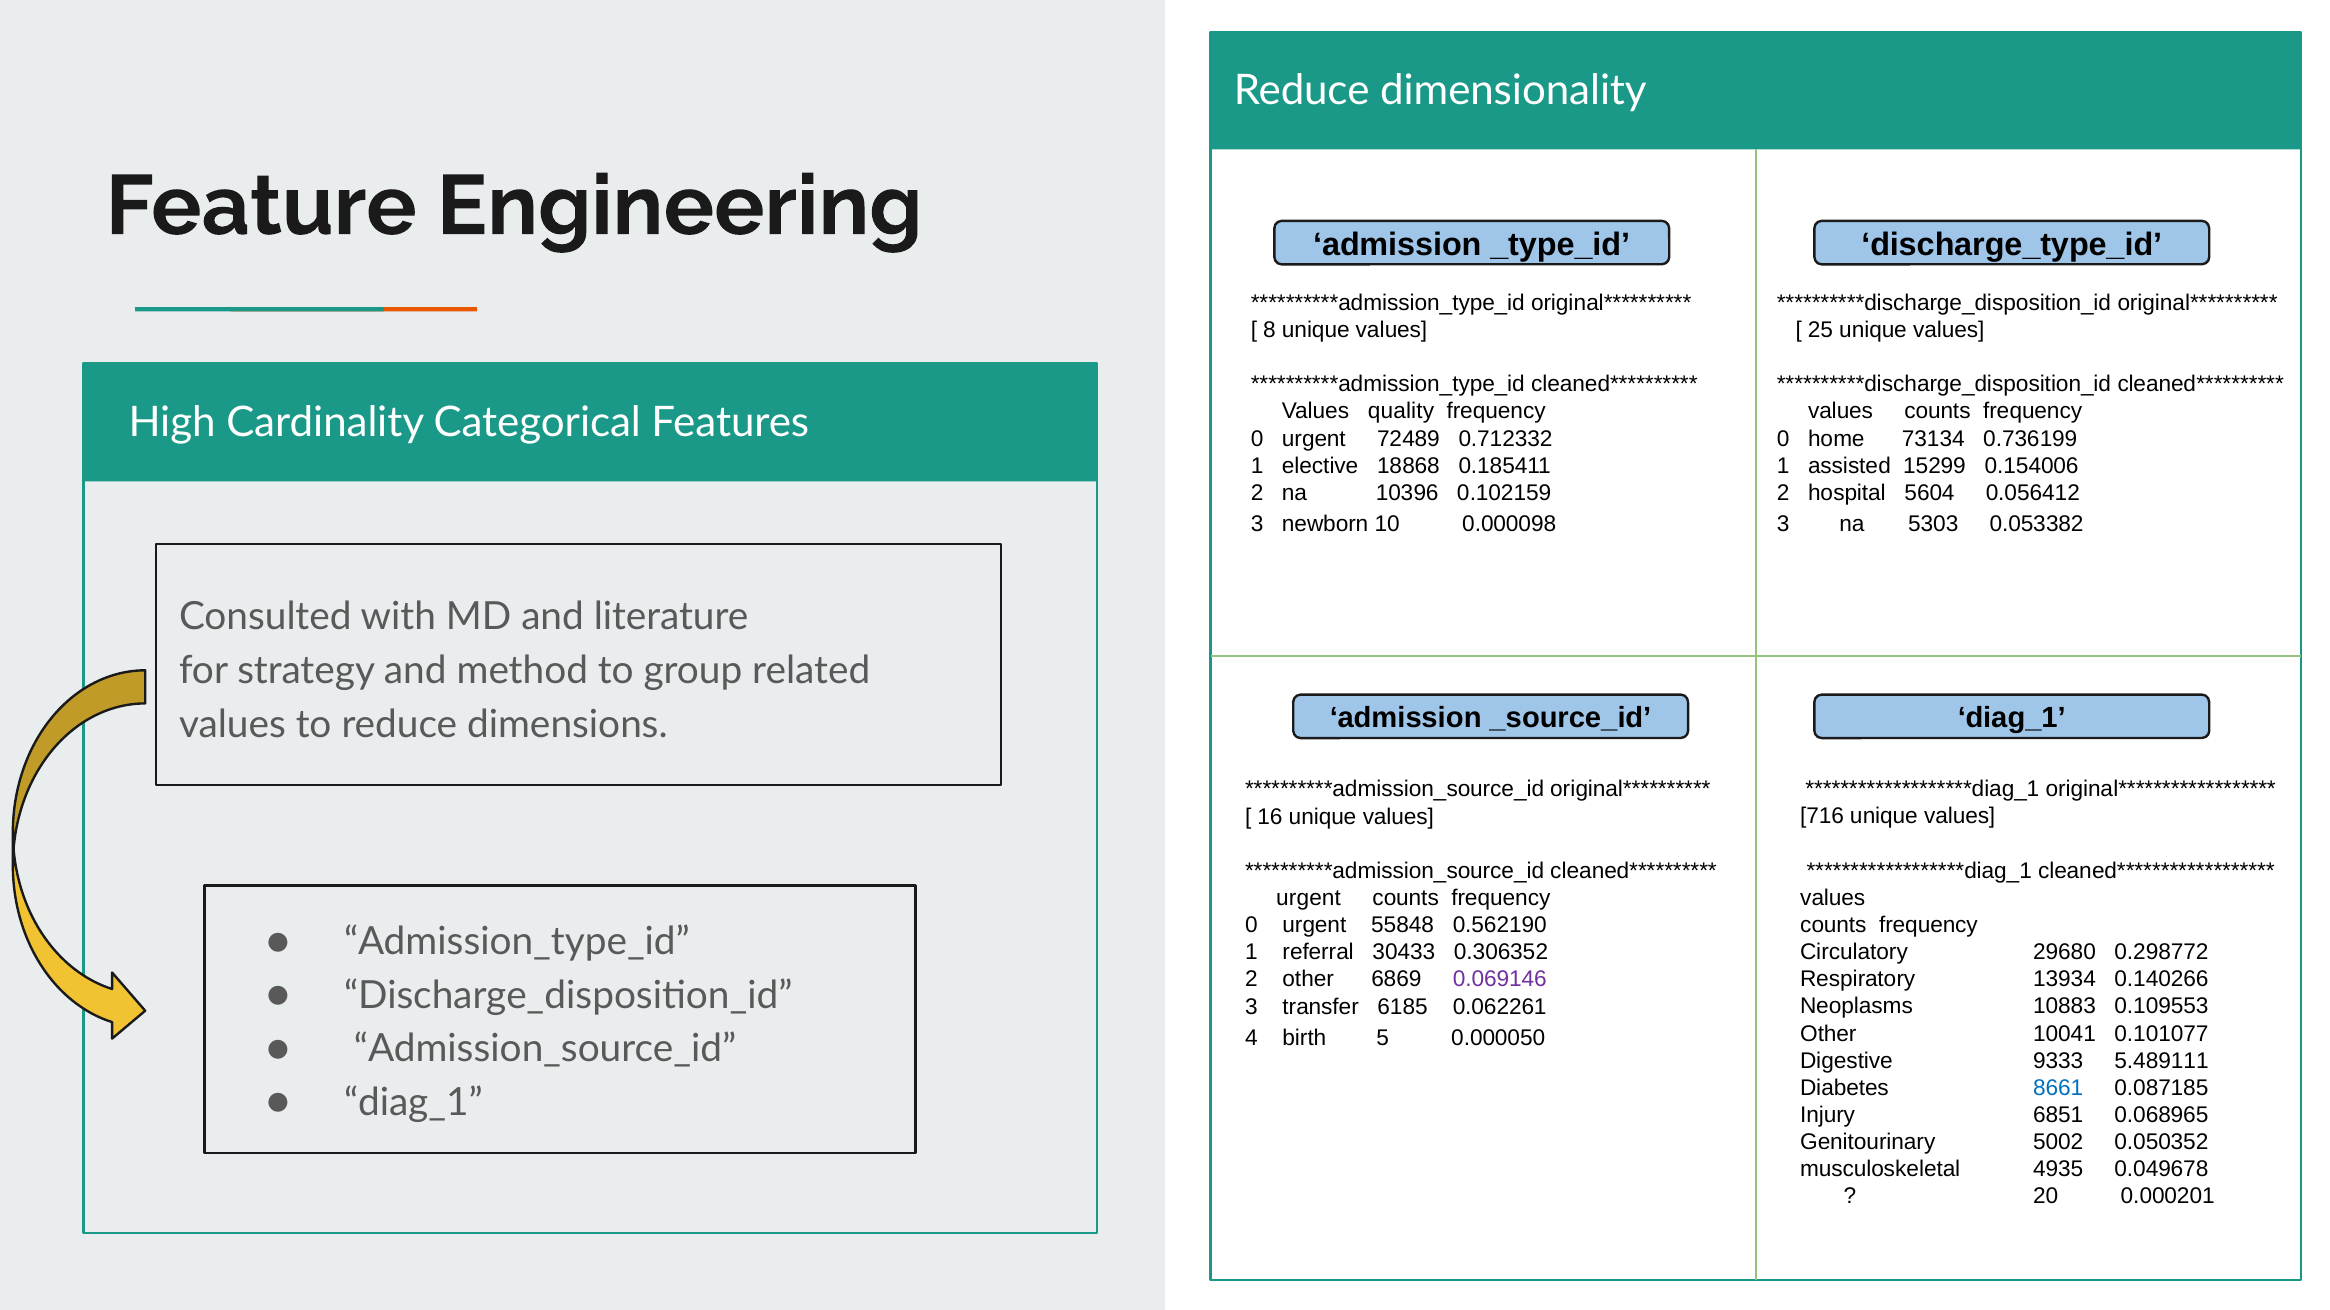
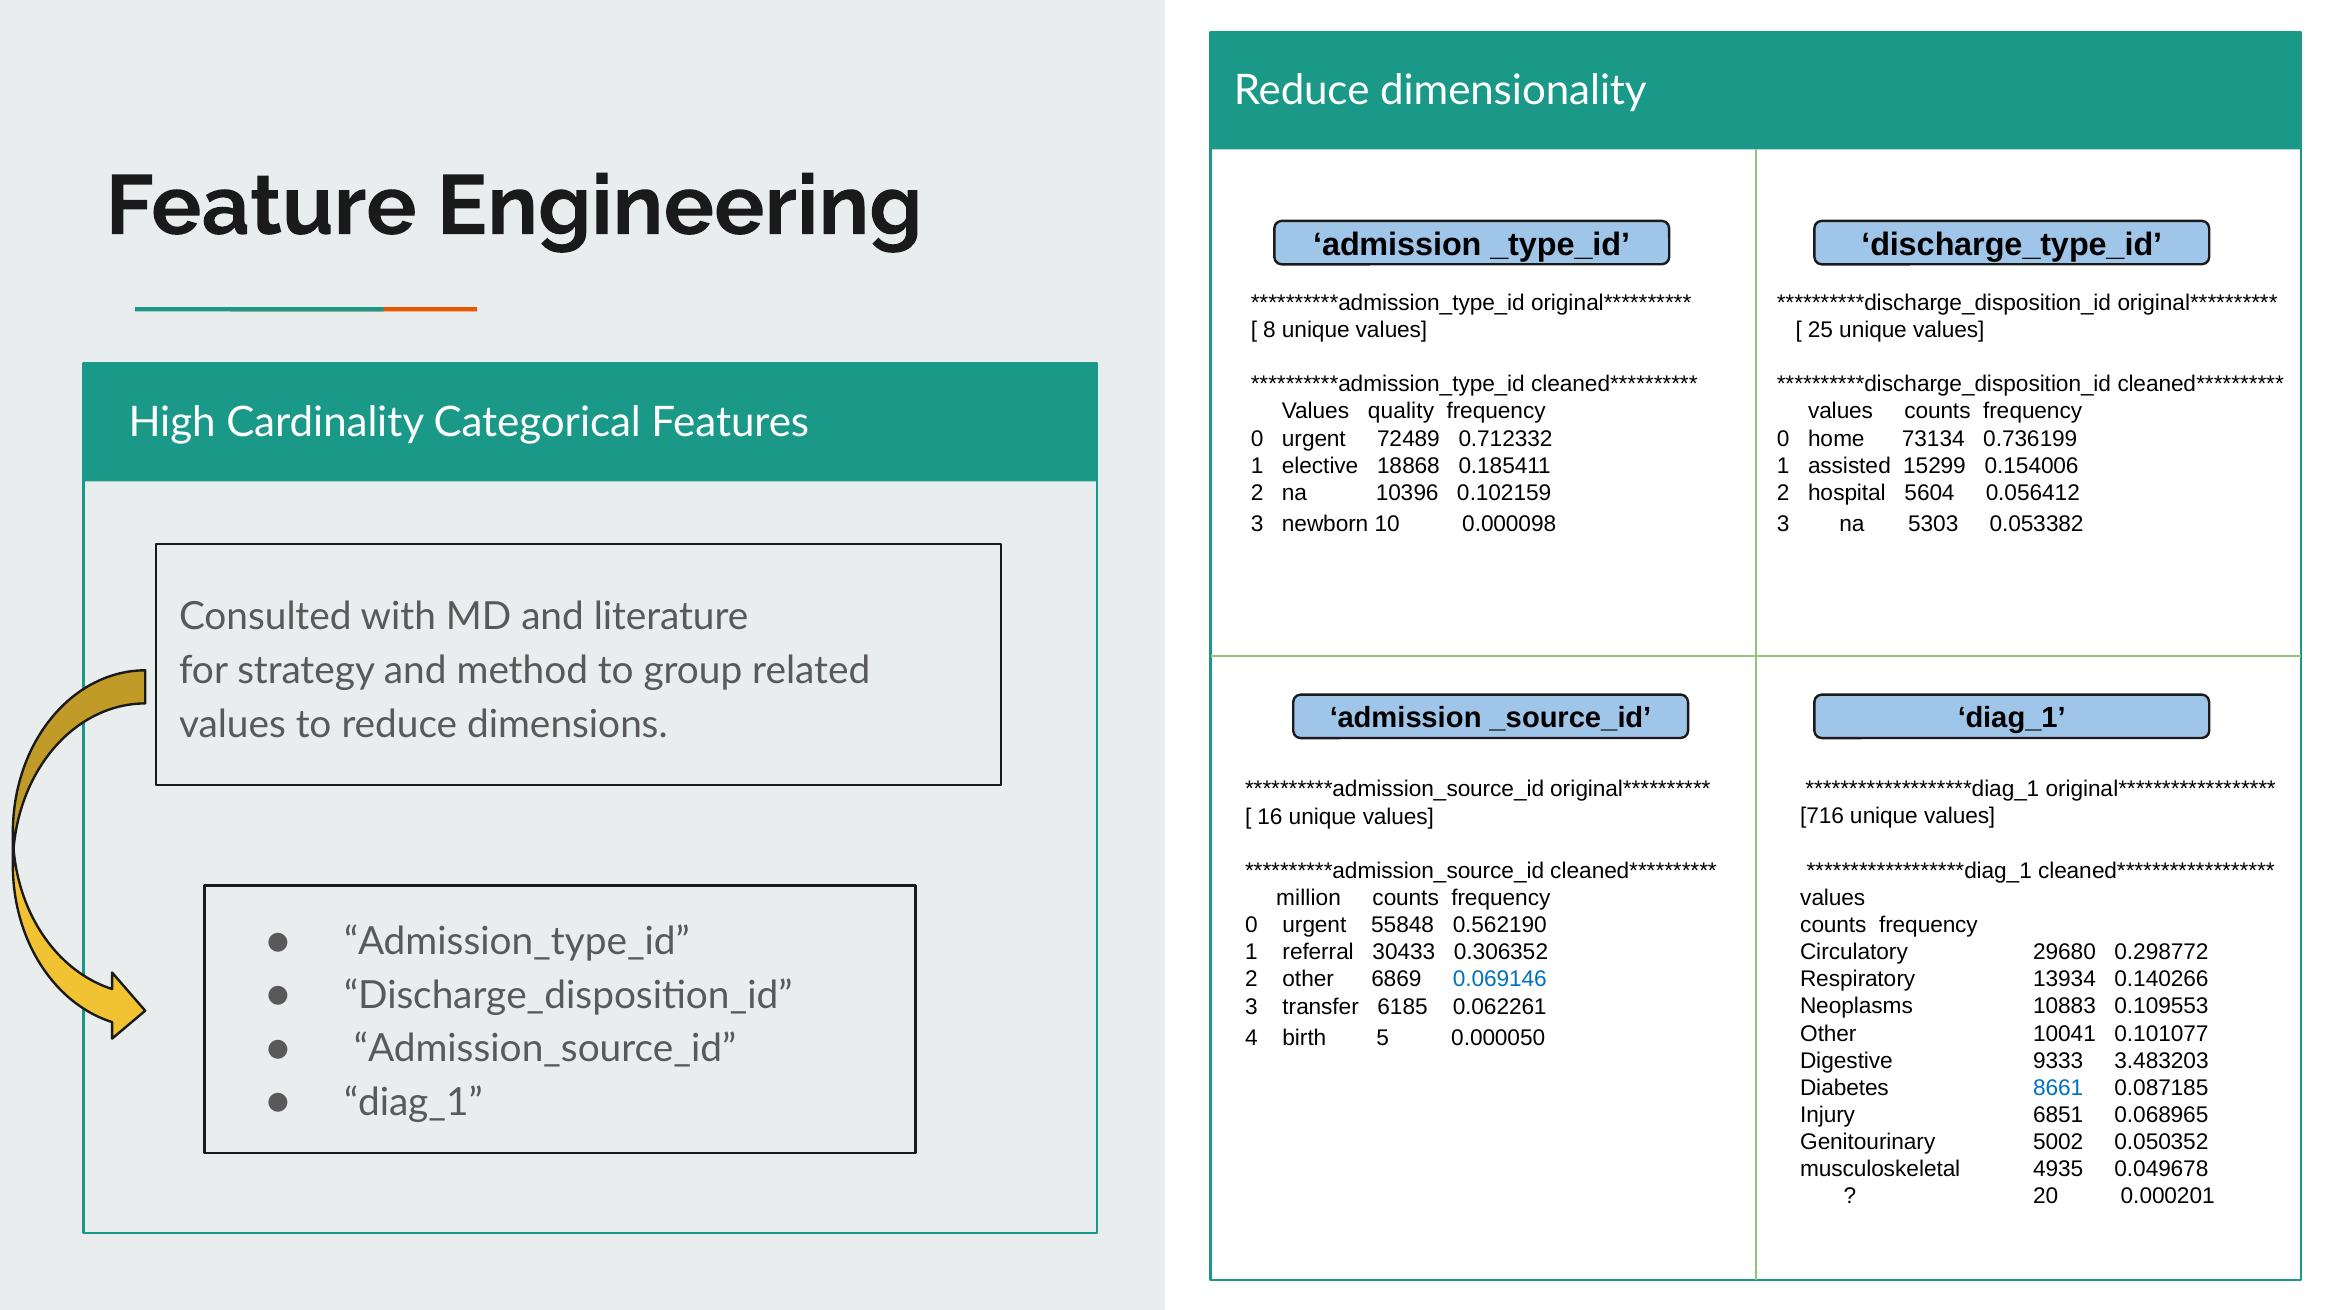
urgent at (1309, 898): urgent -> million
0.069146 colour: purple -> blue
5.489111: 5.489111 -> 3.483203
